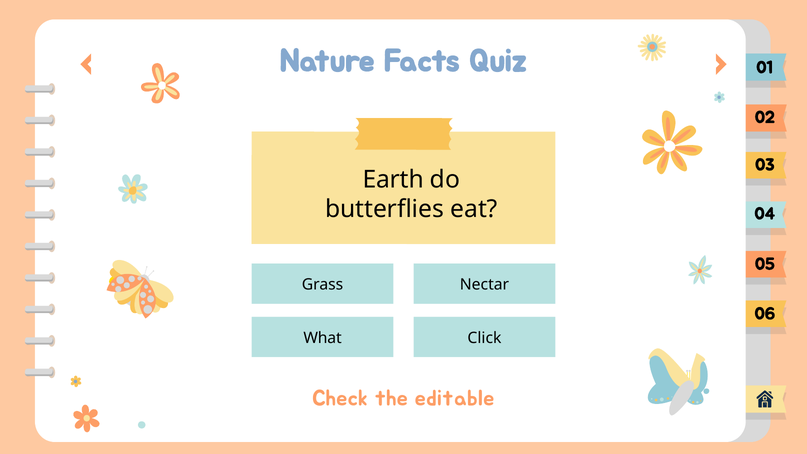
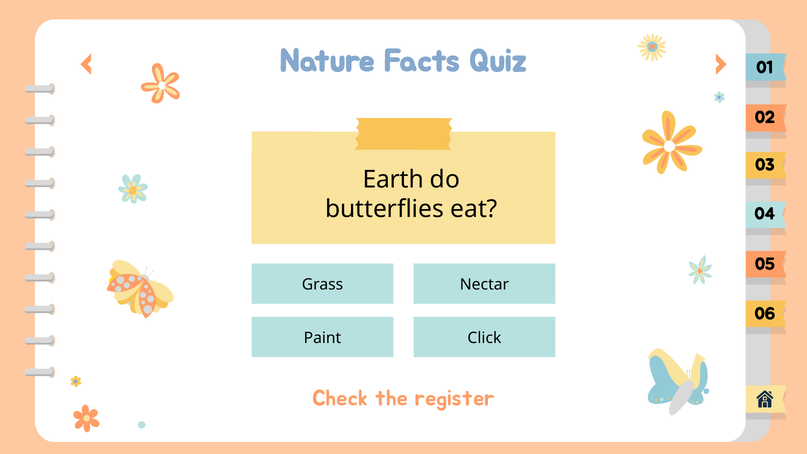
What: What -> Paint
editable: editable -> register
